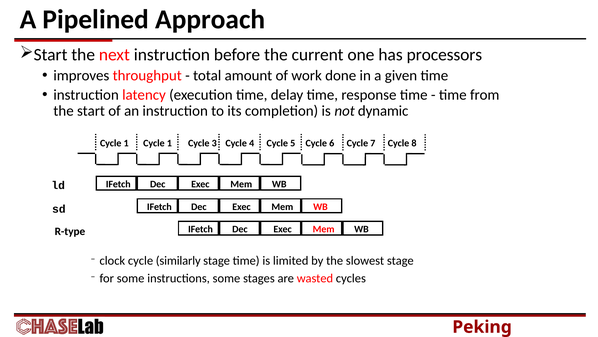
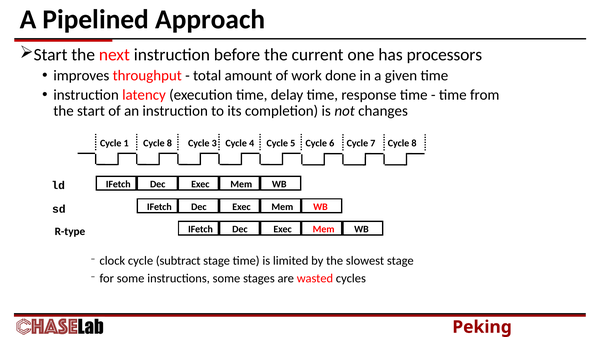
dynamic: dynamic -> changes
1 Cycle 1: 1 -> 8
similarly: similarly -> subtract
